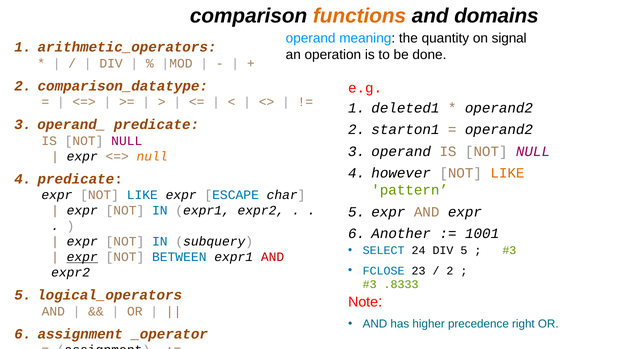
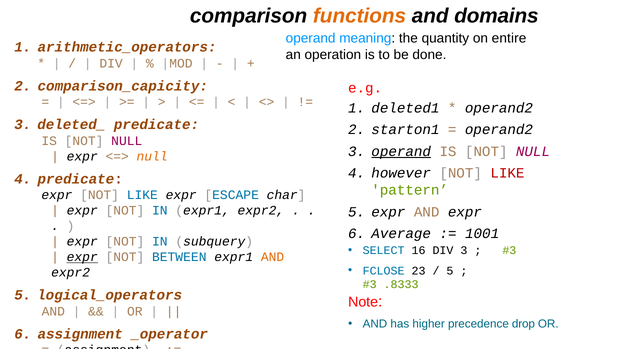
signal: signal -> entire
comparison_datatype: comparison_datatype -> comparison_capicity
operand_: operand_ -> deleted_
operand at (401, 152) underline: none -> present
LIKE at (507, 173) colour: orange -> red
Another: Another -> Average
24: 24 -> 16
DIV 5: 5 -> 3
AND at (273, 257) colour: red -> orange
2 at (450, 271): 2 -> 5
right: right -> drop
